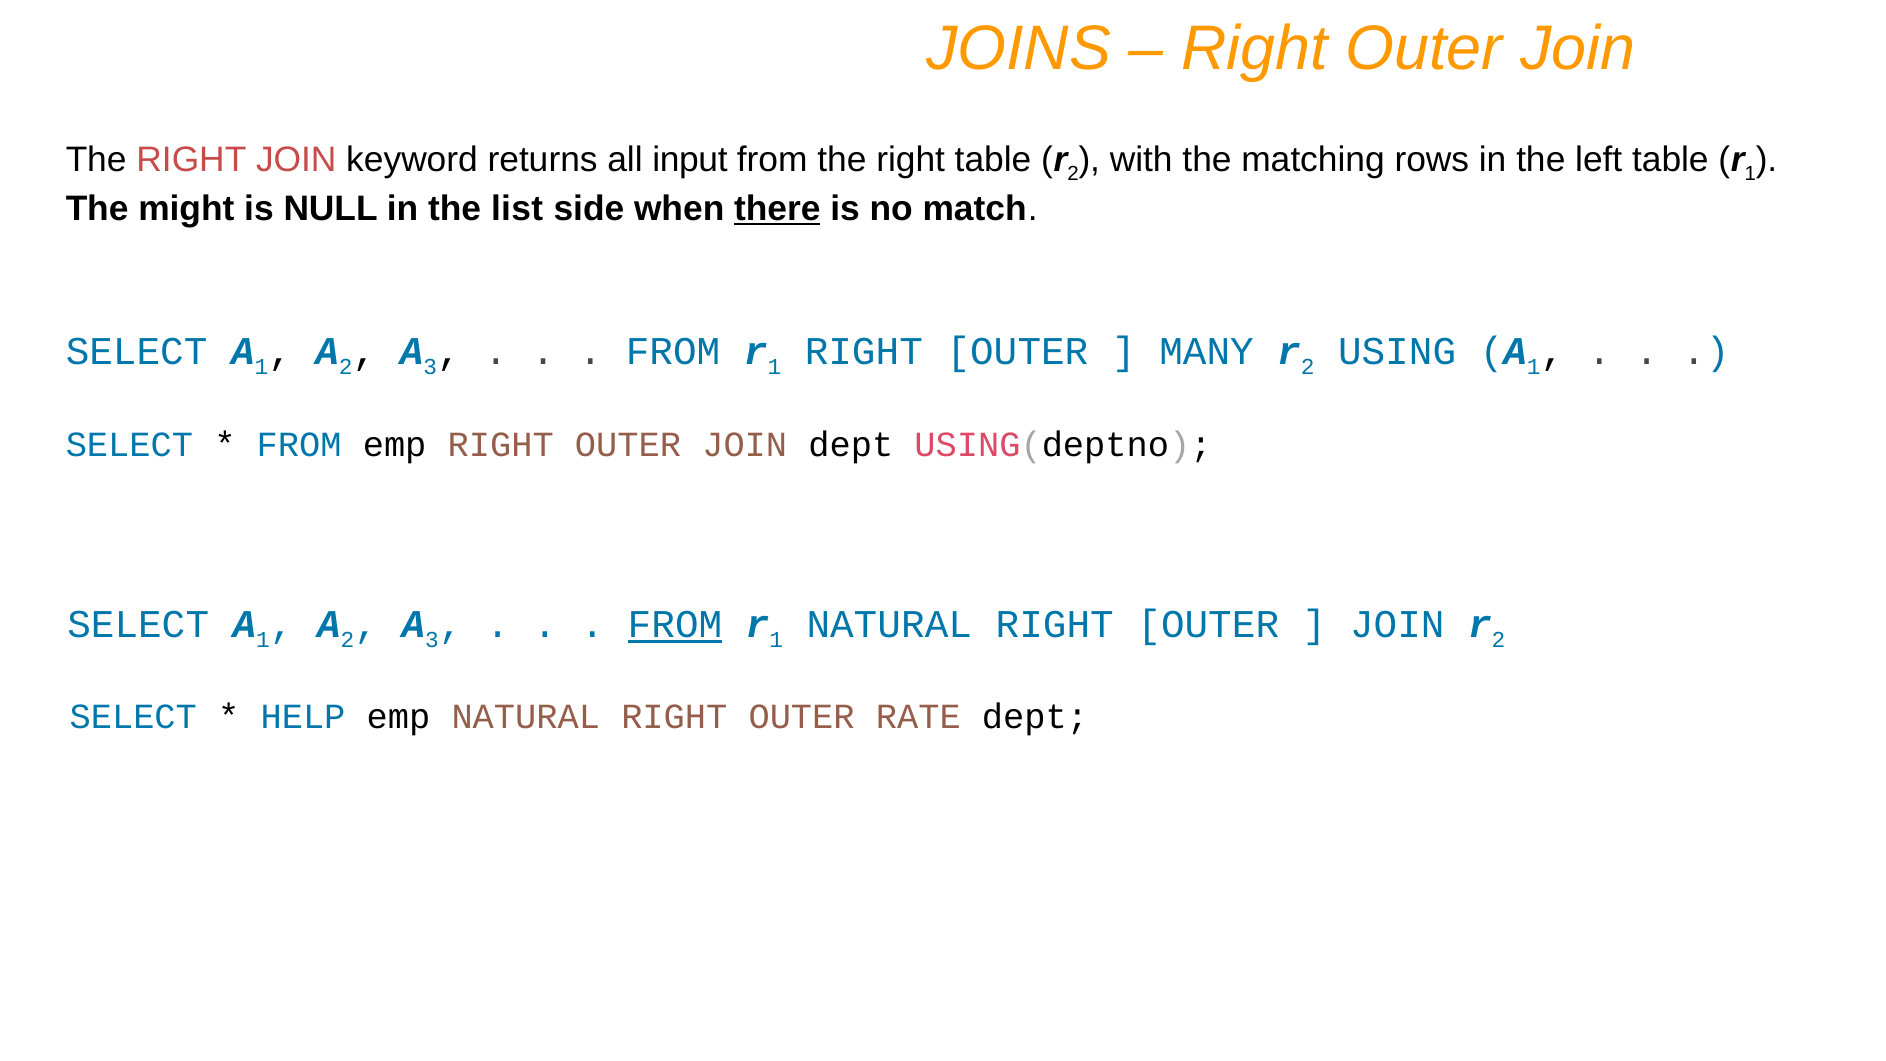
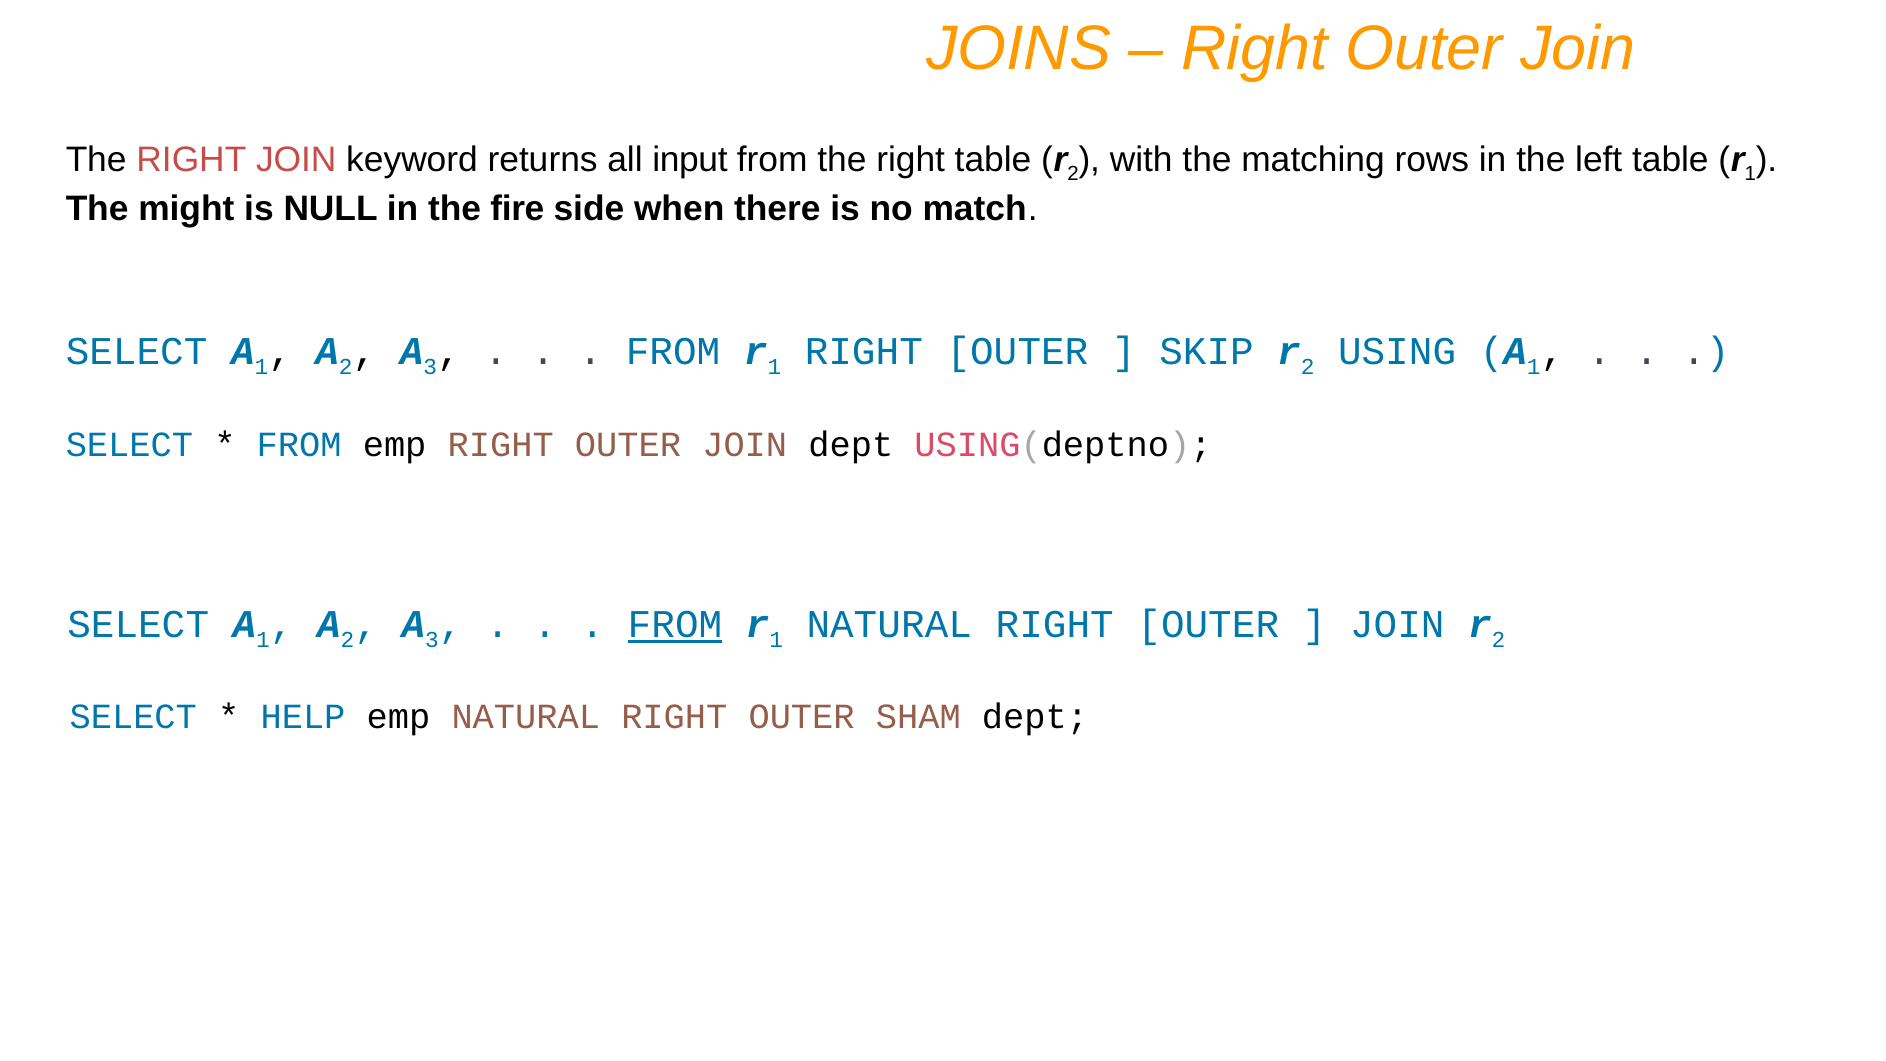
list: list -> fire
there underline: present -> none
MANY: MANY -> SKIP
RATE: RATE -> SHAM
